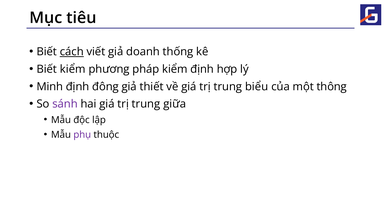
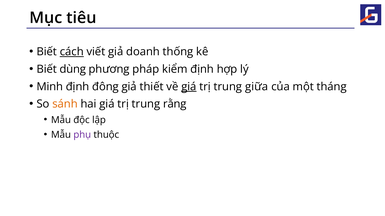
Biết kiểm: kiểm -> dùng
giá at (189, 87) underline: none -> present
biểu: biểu -> giữa
thông: thông -> tháng
sánh colour: purple -> orange
giữa: giữa -> rằng
